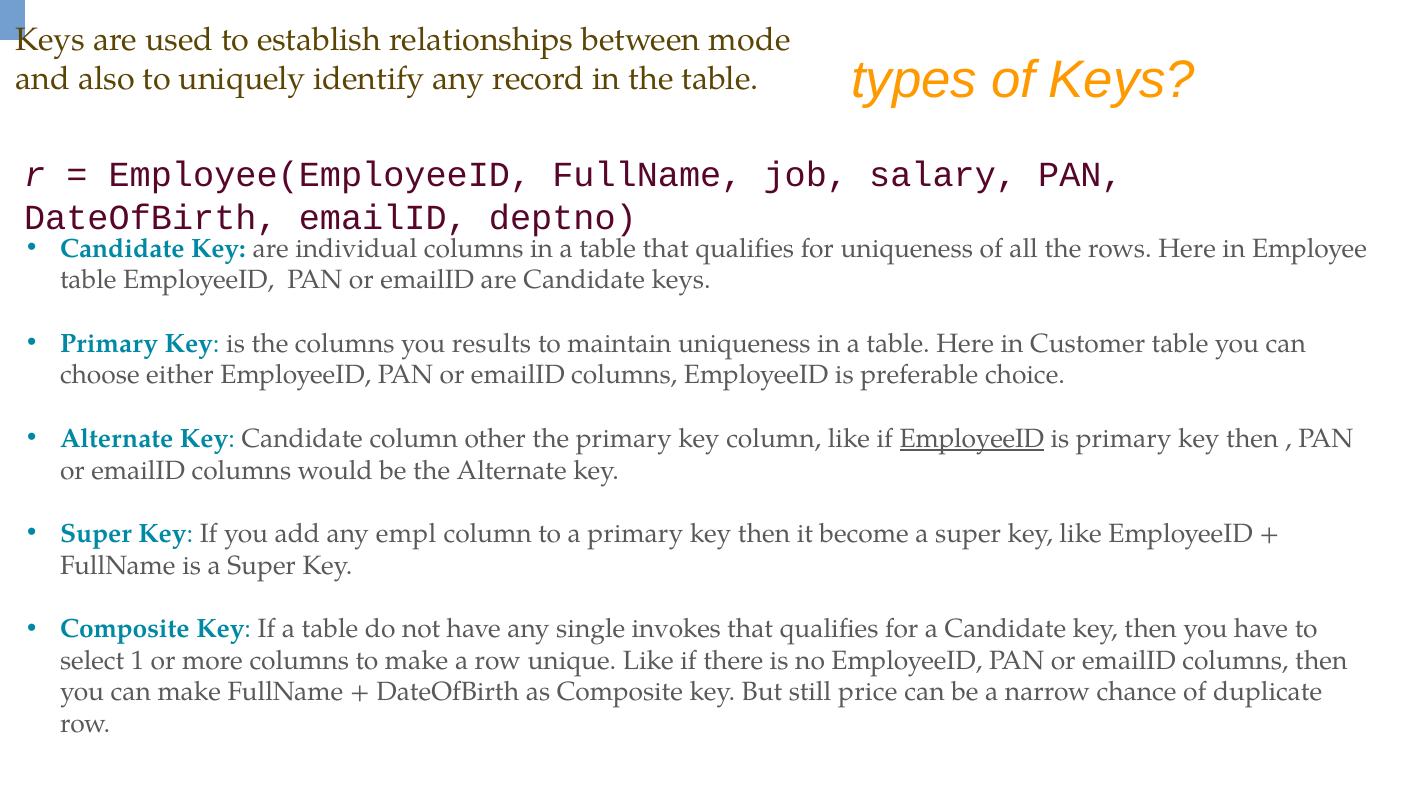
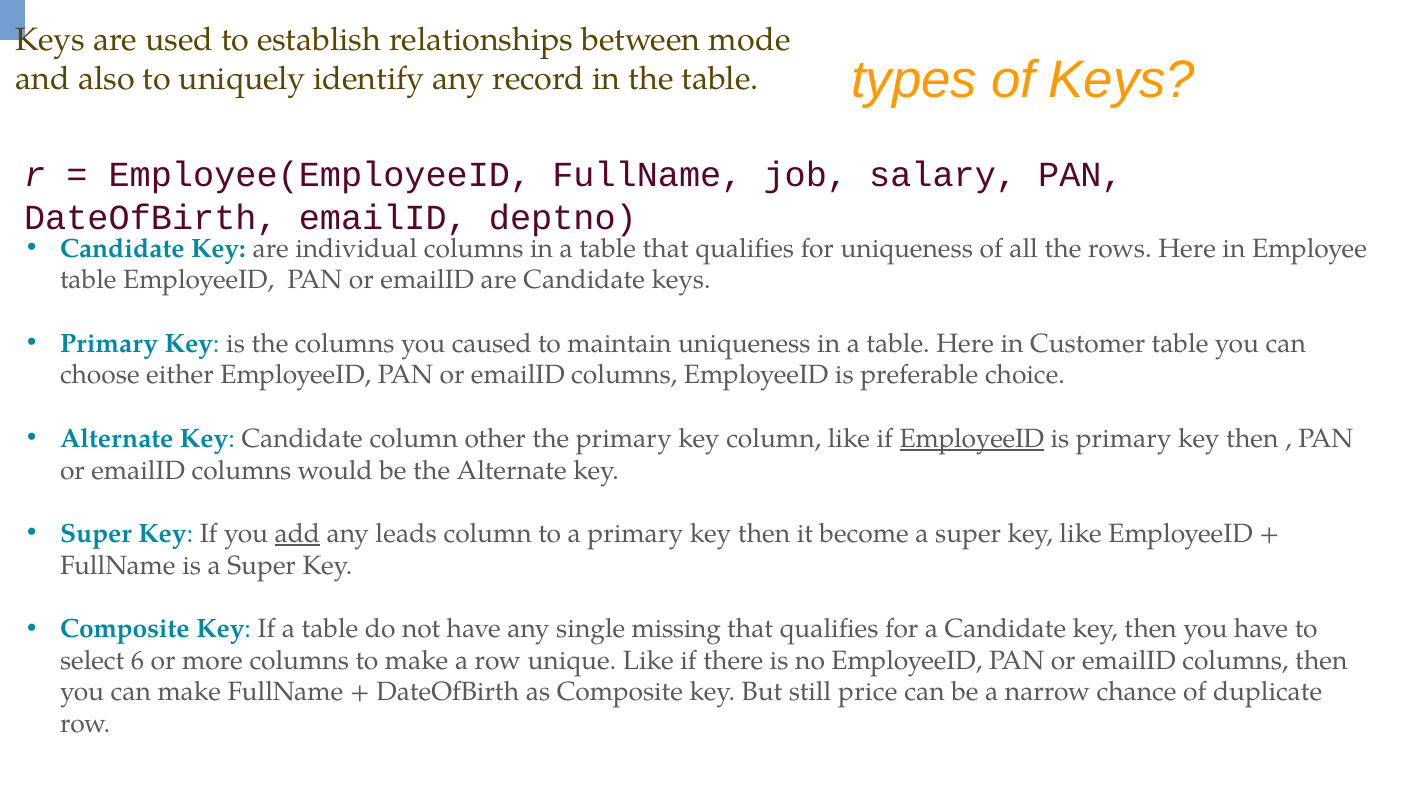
results: results -> caused
add underline: none -> present
empl: empl -> leads
invokes: invokes -> missing
1: 1 -> 6
